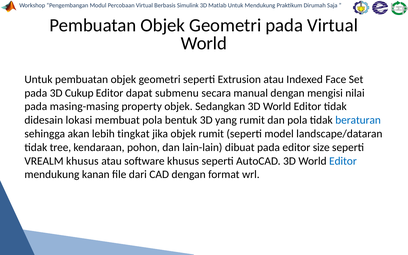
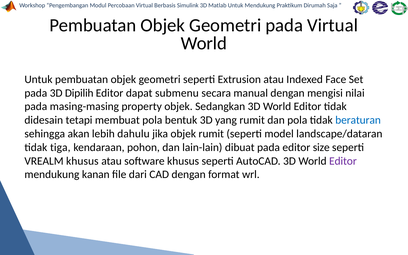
Cukup: Cukup -> Dipilih
lokasi: lokasi -> tetapi
tingkat: tingkat -> dahulu
tree: tree -> tiga
Editor at (343, 161) colour: blue -> purple
